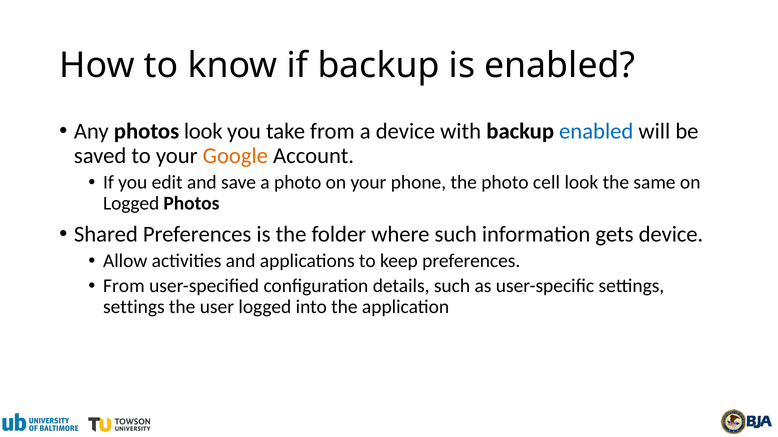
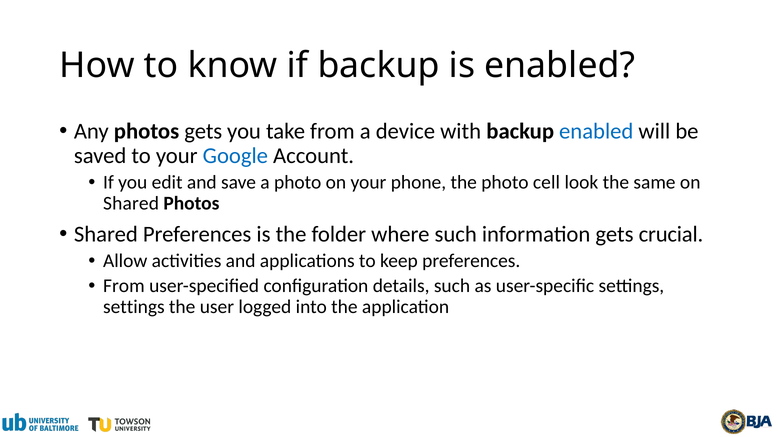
photos look: look -> gets
Google colour: orange -> blue
Logged at (131, 204): Logged -> Shared
gets device: device -> crucial
